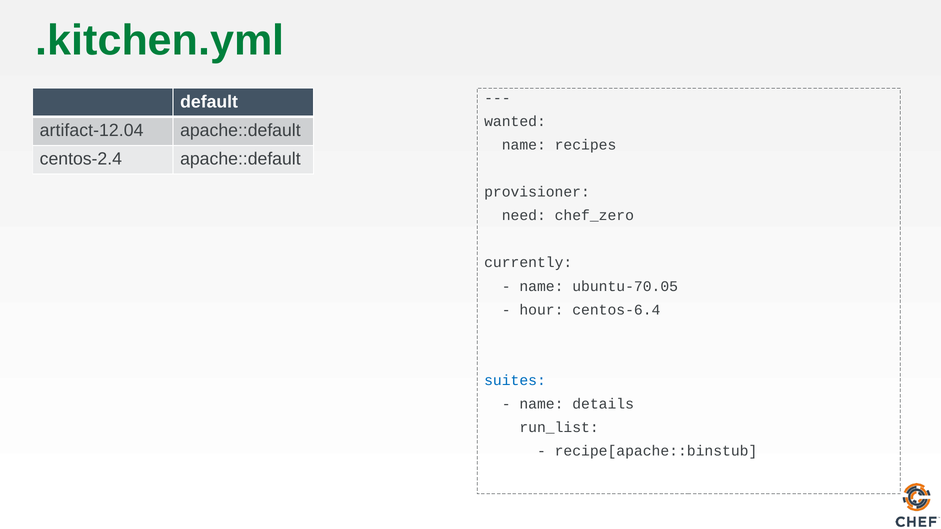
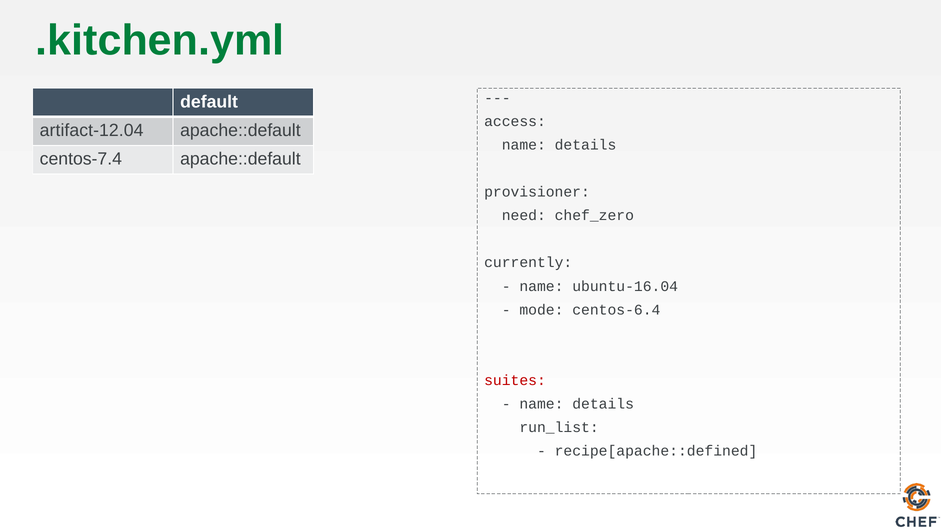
wanted: wanted -> access
recipes at (585, 145): recipes -> details
centos-2.4: centos-2.4 -> centos-7.4
ubuntu-70.05: ubuntu-70.05 -> ubuntu-16.04
hour: hour -> mode
suites colour: blue -> red
recipe[apache::binstub: recipe[apache::binstub -> recipe[apache::defined
